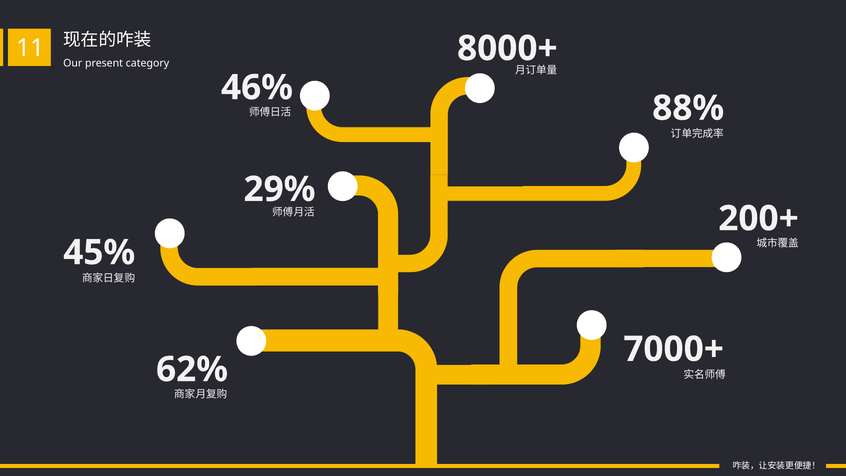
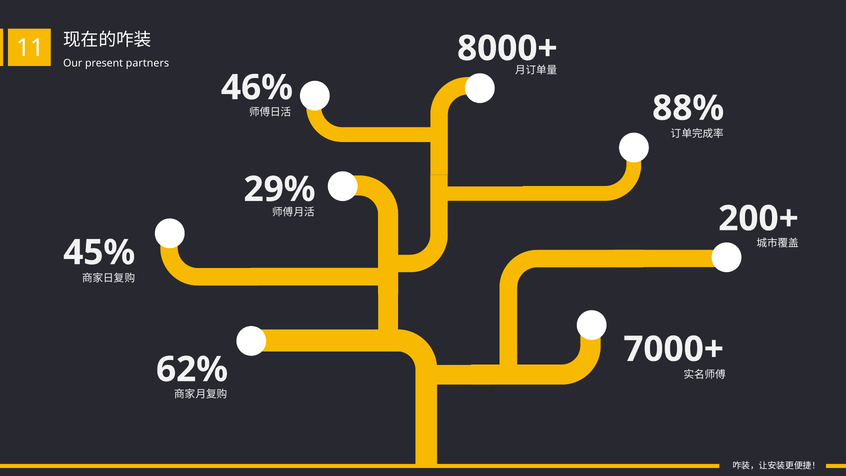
category: category -> partners
